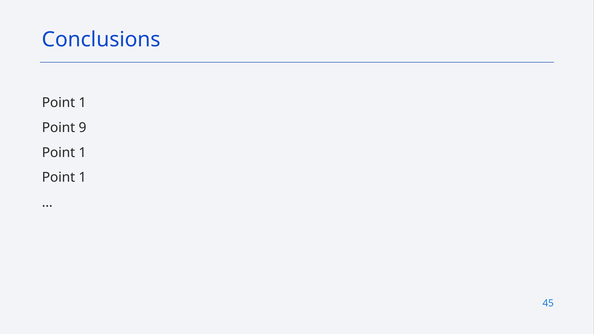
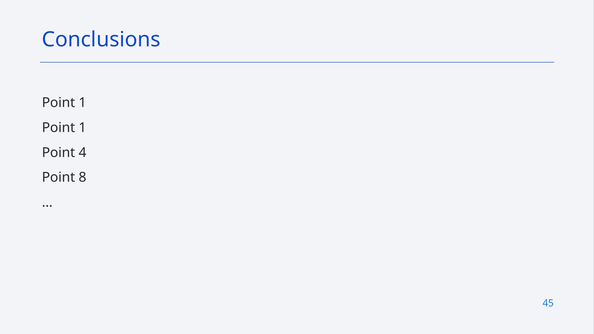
9 at (83, 128): 9 -> 1
1 at (83, 153): 1 -> 4
1 at (83, 178): 1 -> 8
